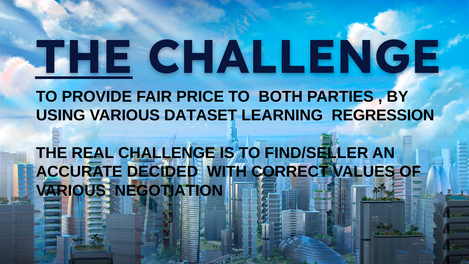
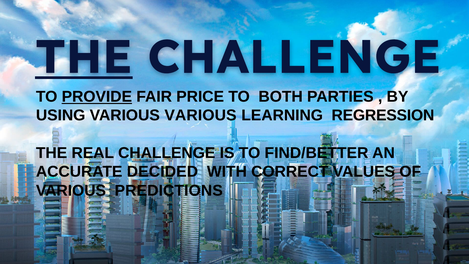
PROVIDE underline: none -> present
VARIOUS DATASET: DATASET -> VARIOUS
FIND/SELLER: FIND/SELLER -> FIND/BETTER
NEGOTIATION: NEGOTIATION -> PREDICTIONS
